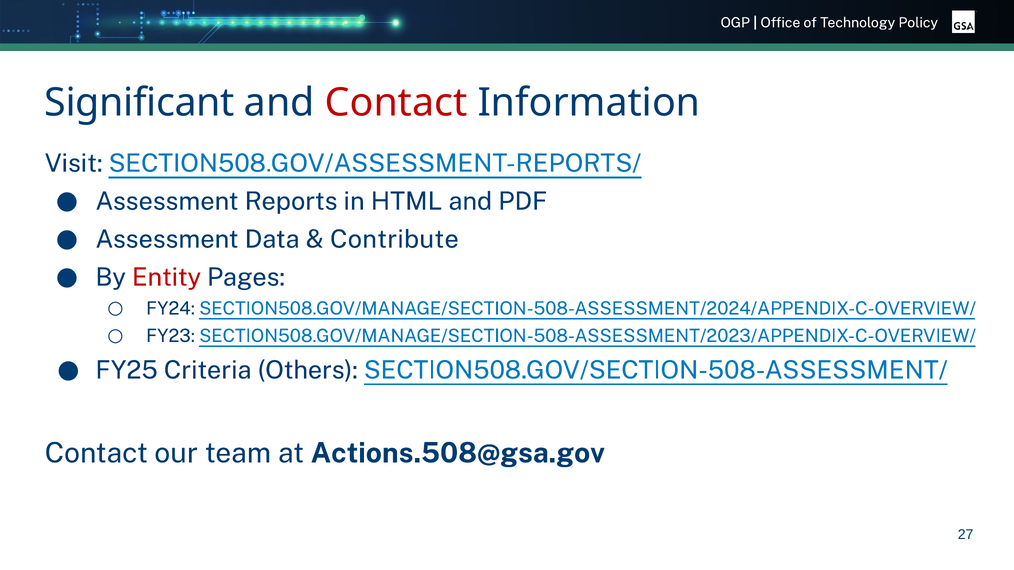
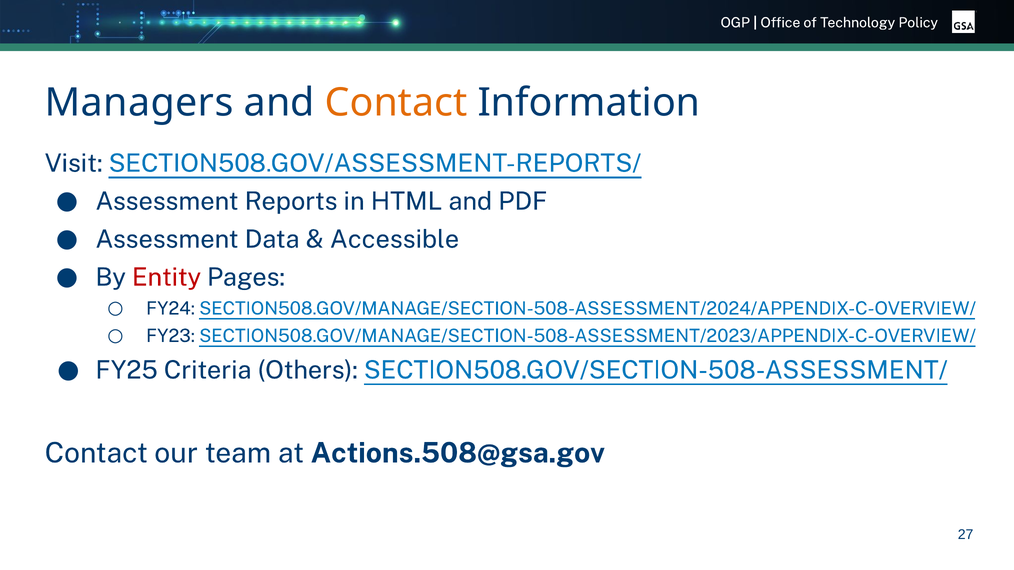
Significant: Significant -> Managers
Contact at (396, 103) colour: red -> orange
Contribute: Contribute -> Accessible
